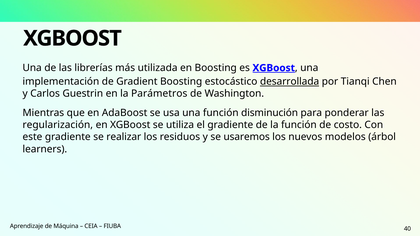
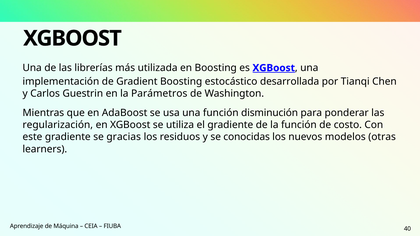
desarrollada underline: present -> none
realizar: realizar -> gracias
usaremos: usaremos -> conocidas
árbol: árbol -> otras
